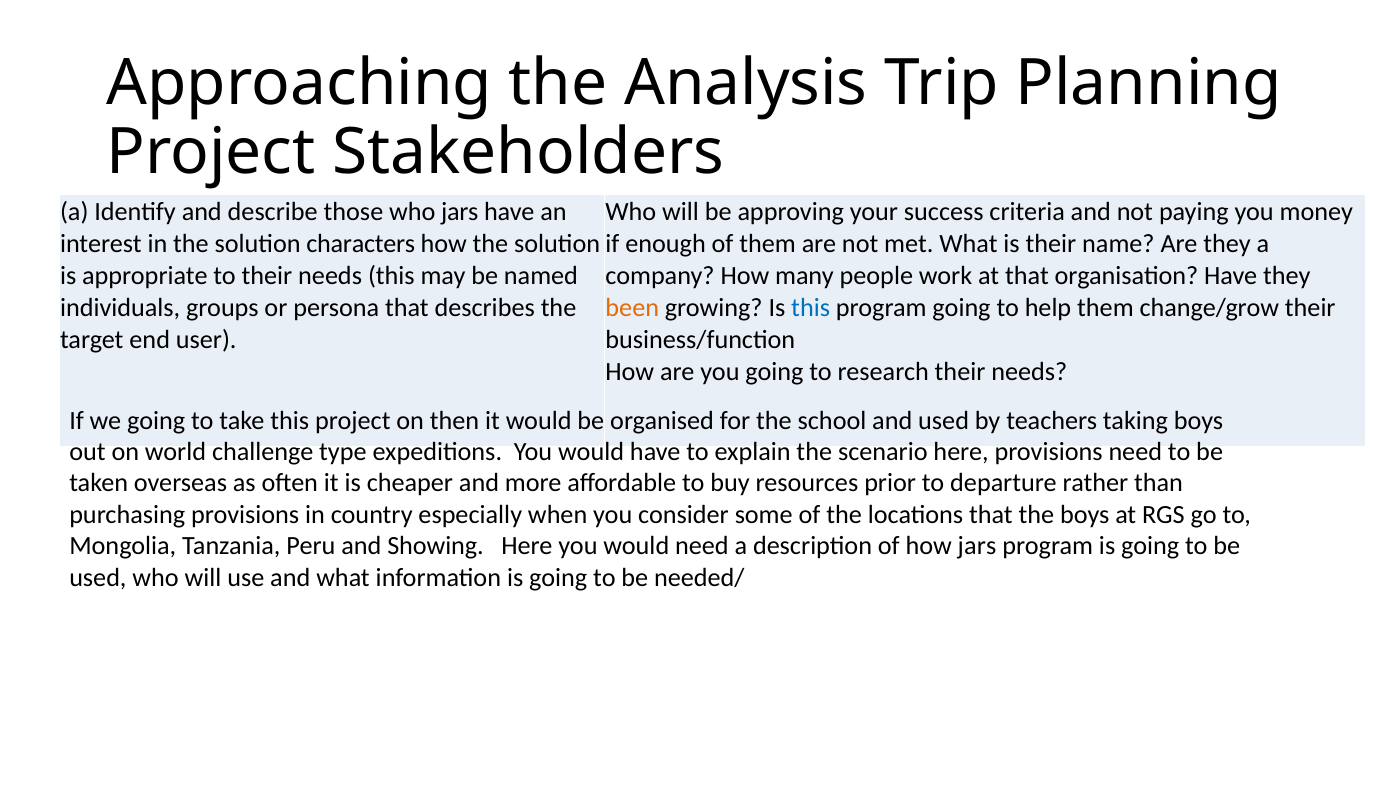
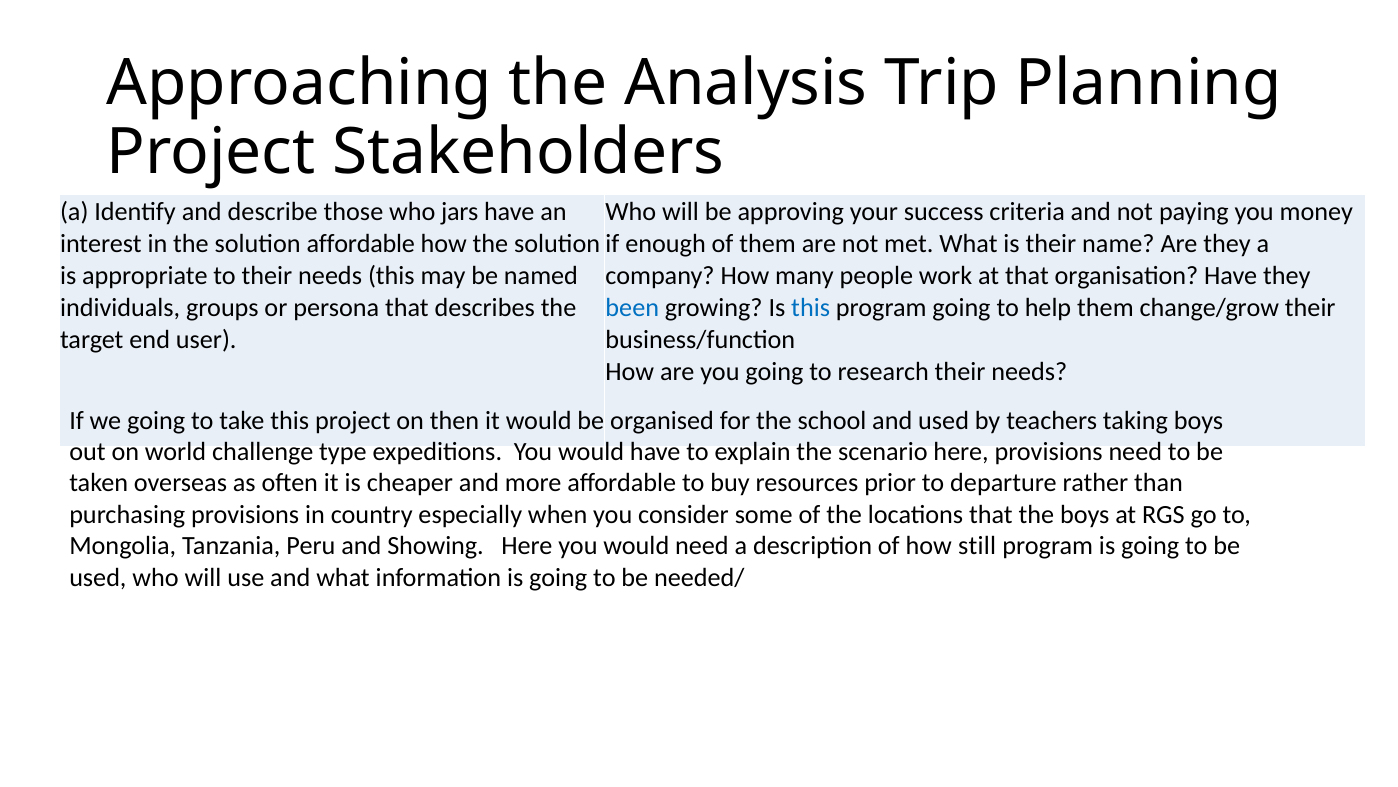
solution characters: characters -> affordable
been colour: orange -> blue
how jars: jars -> still
